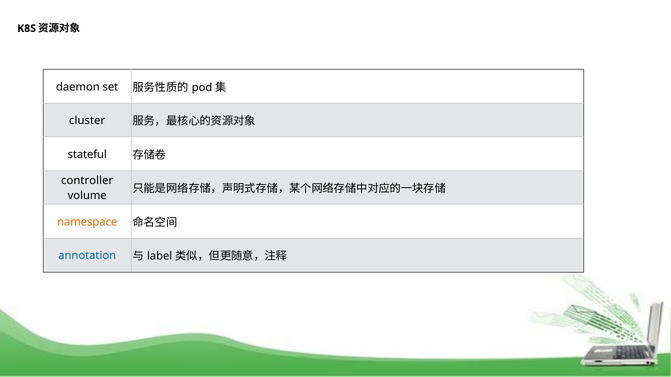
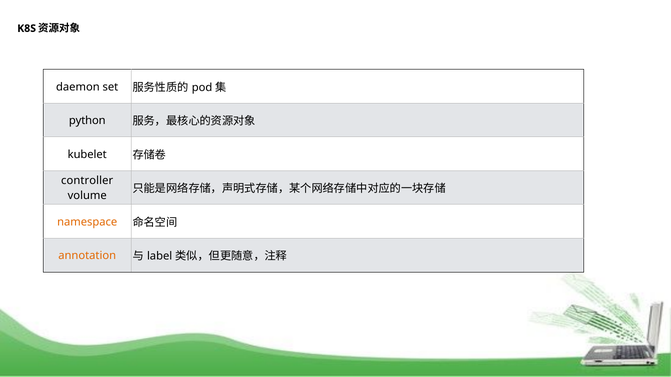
cluster: cluster -> python
stateful: stateful -> kubelet
annotation colour: blue -> orange
